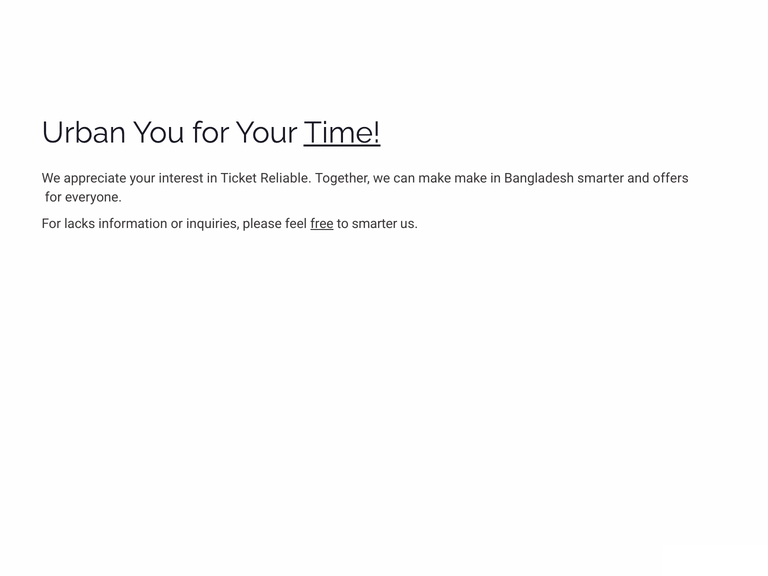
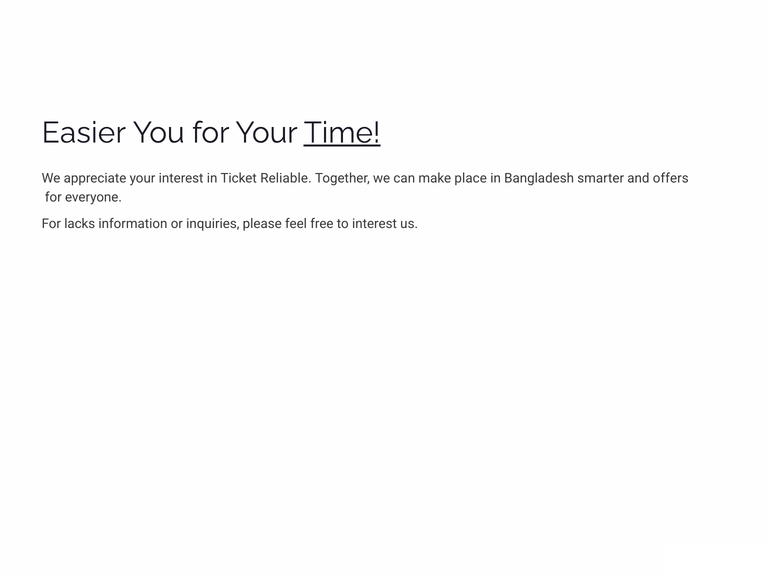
Urban: Urban -> Easier
make make: make -> place
free underline: present -> none
to smarter: smarter -> interest
